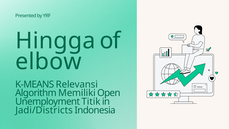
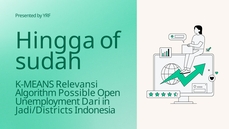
elbow: elbow -> sudah
Memiliki: Memiliki -> Possible
Titik: Titik -> Dari
